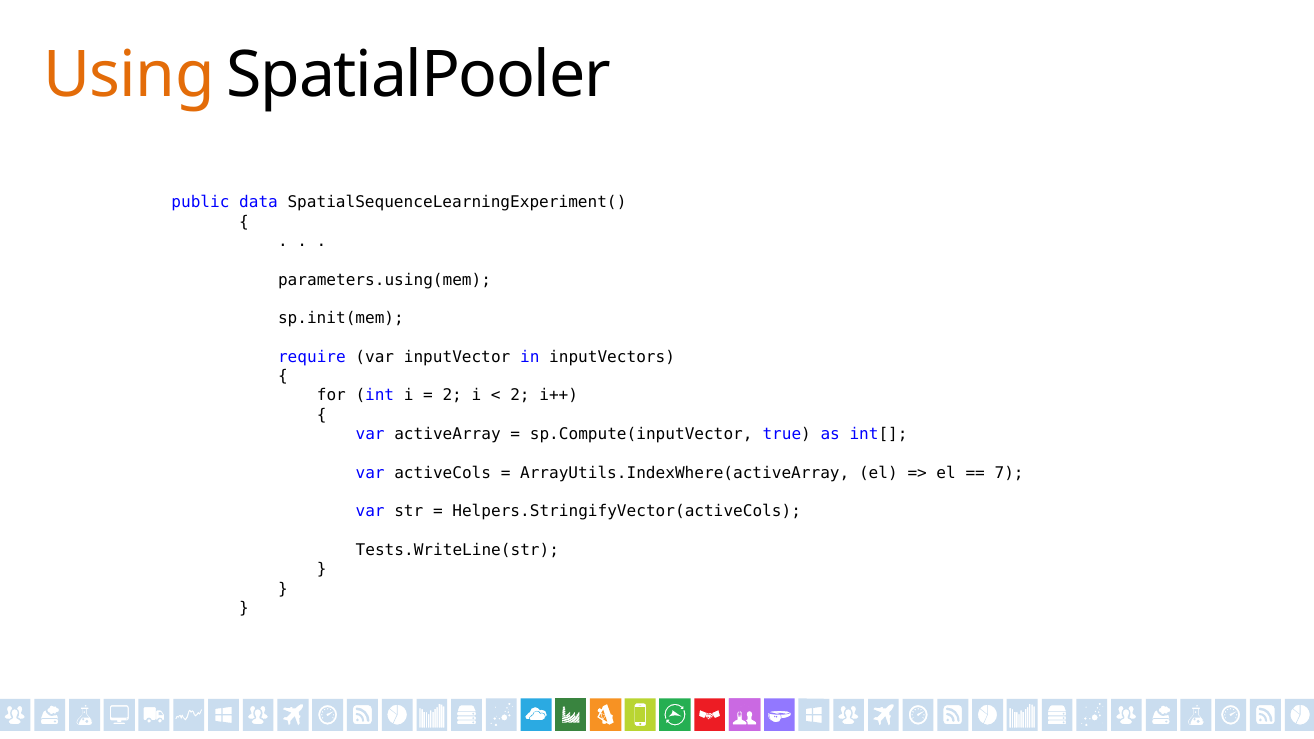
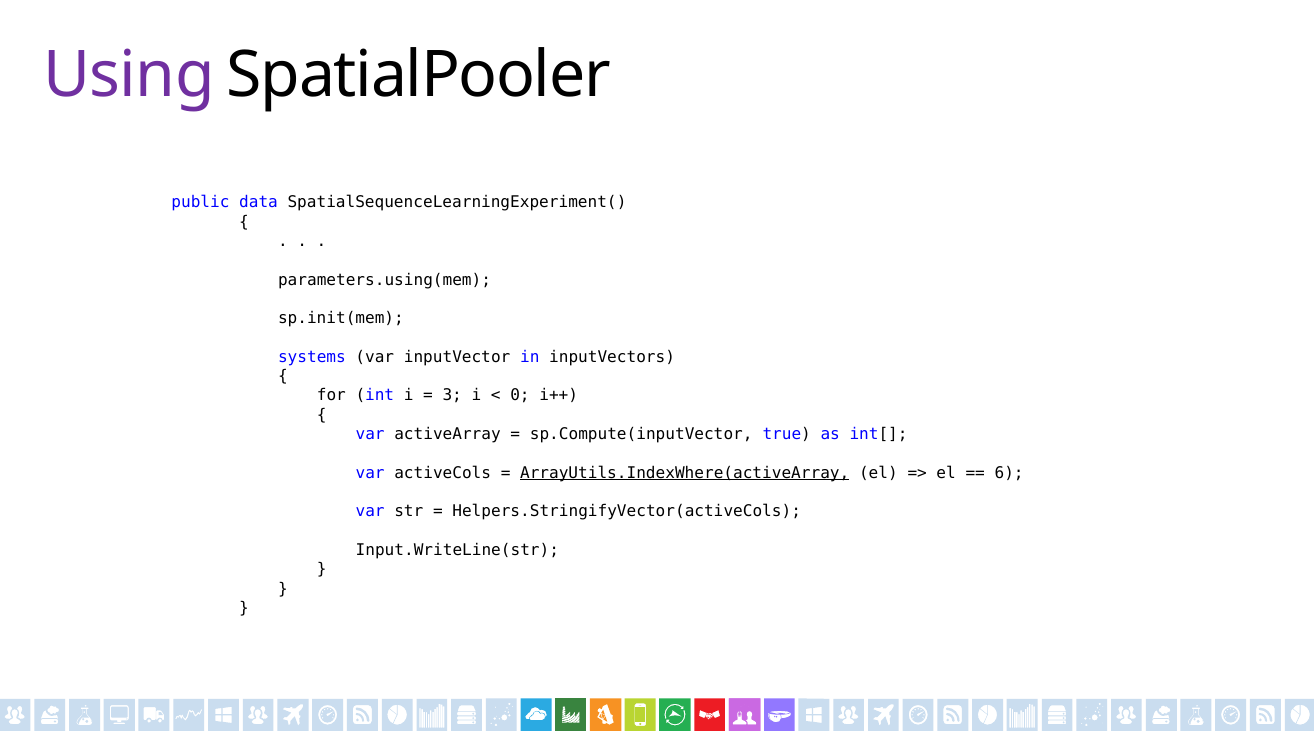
Using colour: orange -> purple
require: require -> systems
2 at (452, 396): 2 -> 3
2 at (520, 396): 2 -> 0
ArrayUtils.IndexWhere(activeArray underline: none -> present
7: 7 -> 6
Tests.WriteLine(str: Tests.WriteLine(str -> Input.WriteLine(str
